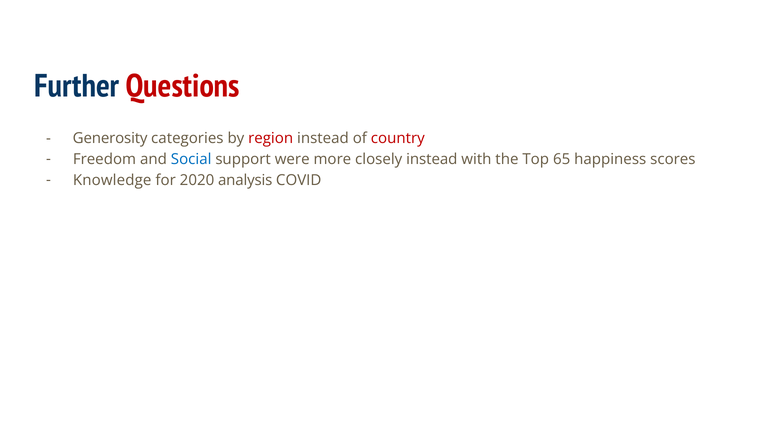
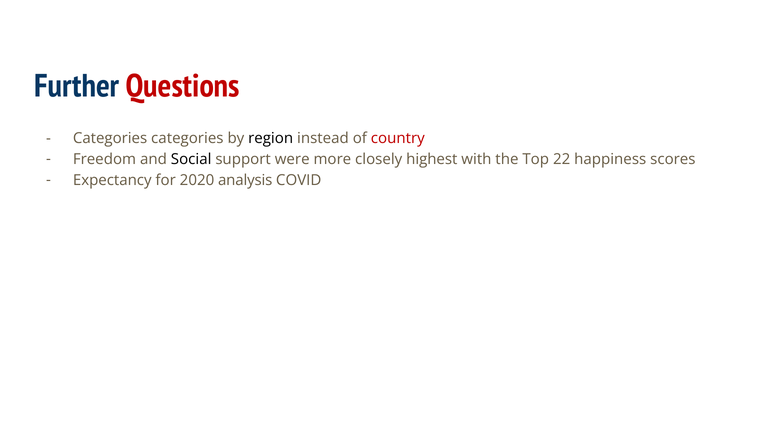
Generosity at (110, 138): Generosity -> Categories
region colour: red -> black
Social colour: blue -> black
closely instead: instead -> highest
65: 65 -> 22
Knowledge: Knowledge -> Expectancy
